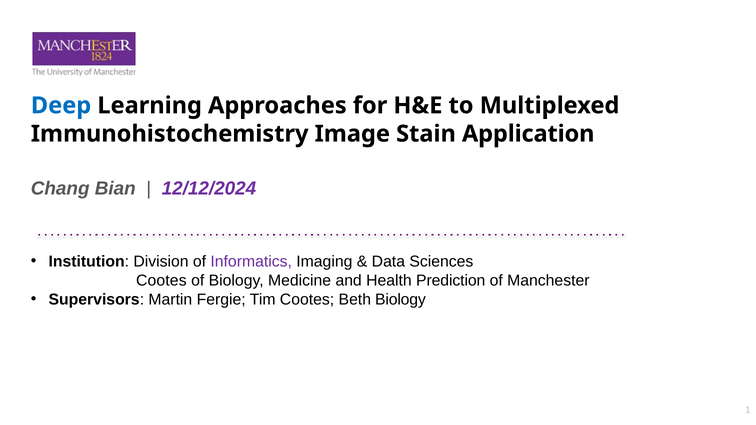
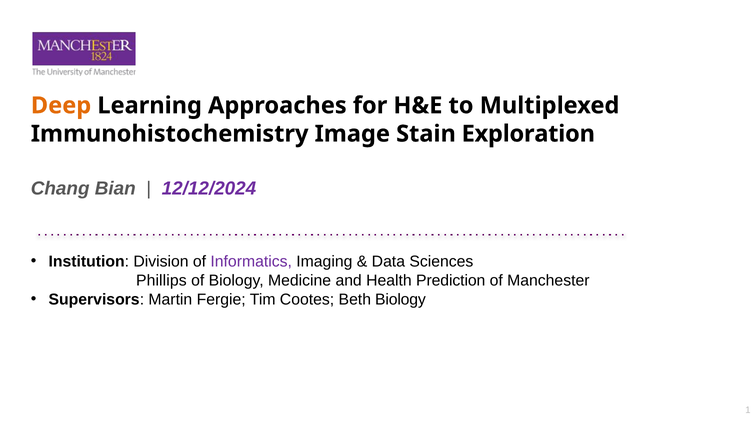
Deep colour: blue -> orange
Application: Application -> Exploration
Cootes at (161, 281): Cootes -> Phillips
